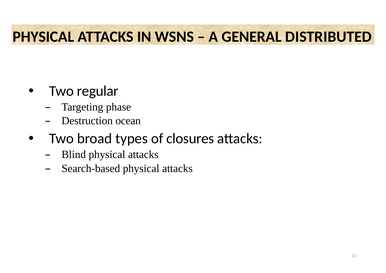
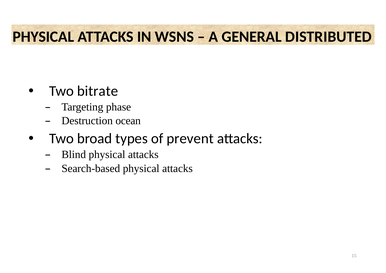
regular: regular -> bitrate
closures: closures -> prevent
